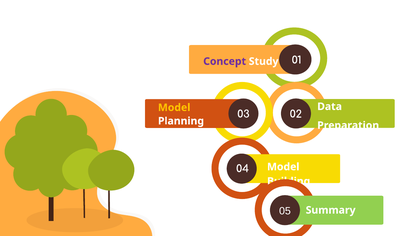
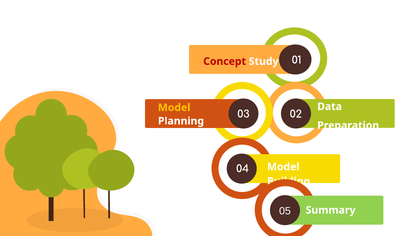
Concept colour: purple -> red
